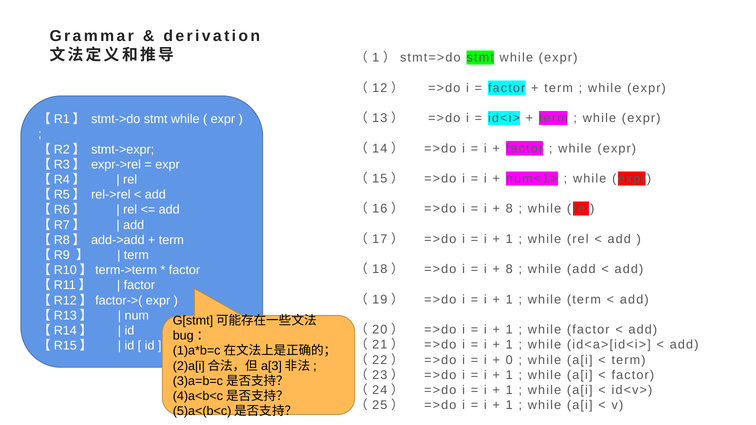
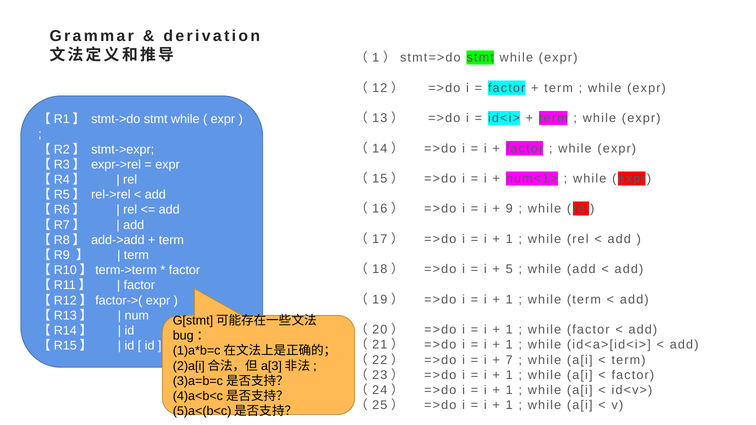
8 at (509, 209): 8 -> 9
8 at (509, 269): 8 -> 5
0: 0 -> 7
